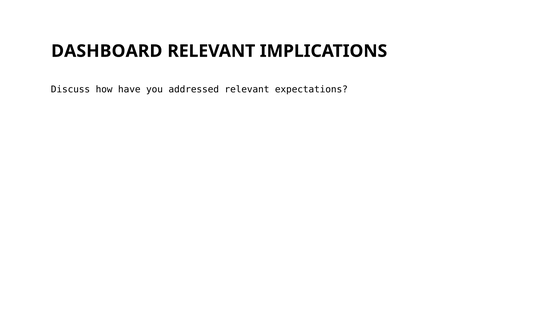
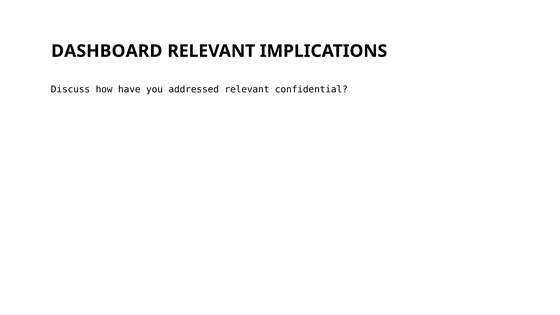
expectations: expectations -> confidential
